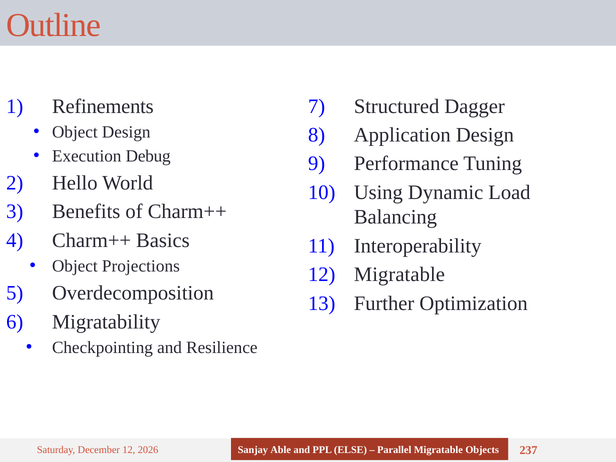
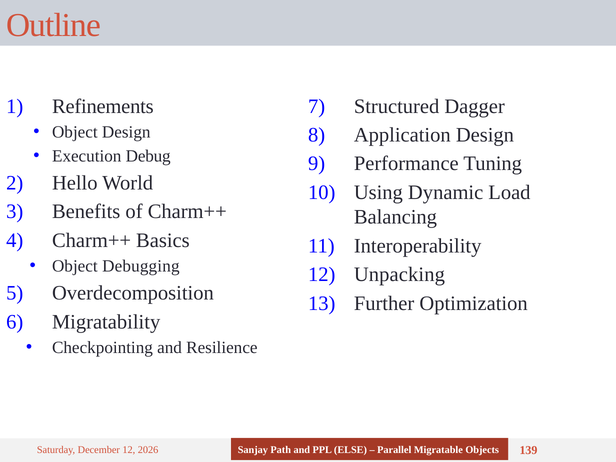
Projections: Projections -> Debugging
Migratable at (399, 275): Migratable -> Unpacking
Able: Able -> Path
237: 237 -> 139
